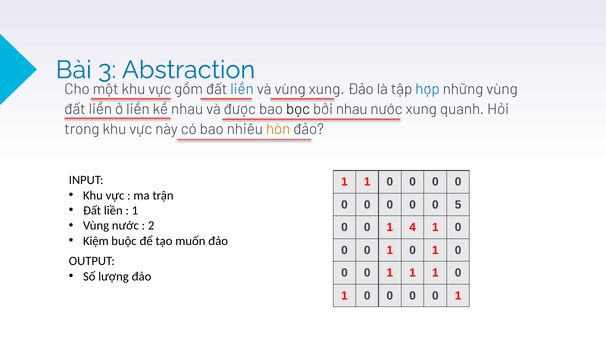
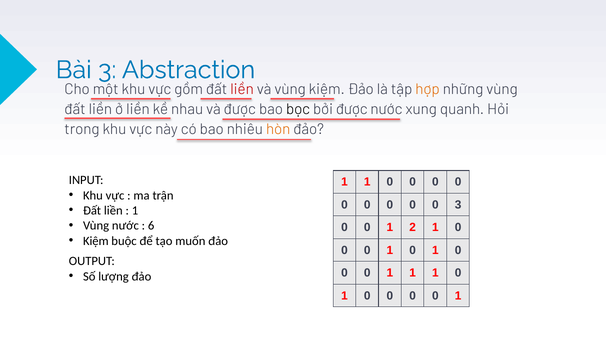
liền at (242, 89) colour: blue -> red
vùng xung: xung -> kiệm
hợp colour: blue -> orange
bởi nhau: nhau -> được
0 5: 5 -> 3
2: 2 -> 6
4: 4 -> 2
